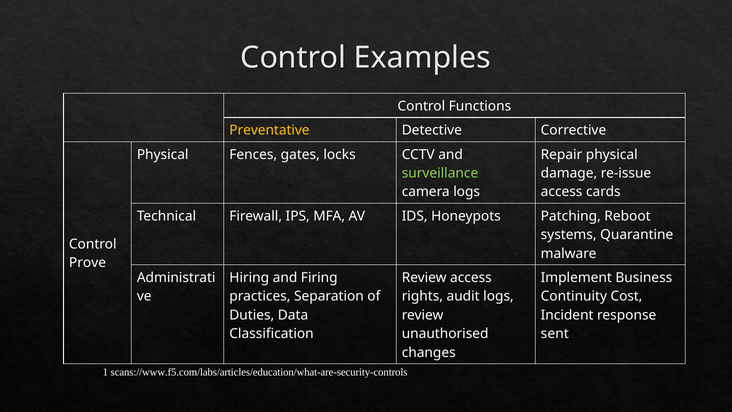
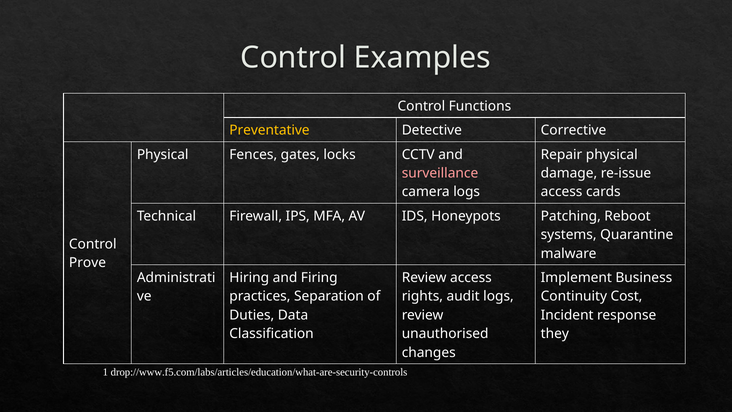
surveillance colour: light green -> pink
sent: sent -> they
scans://www.f5.com/labs/articles/education/what-are-security-controls: scans://www.f5.com/labs/articles/education/what-are-security-controls -> drop://www.f5.com/labs/articles/education/what-are-security-controls
